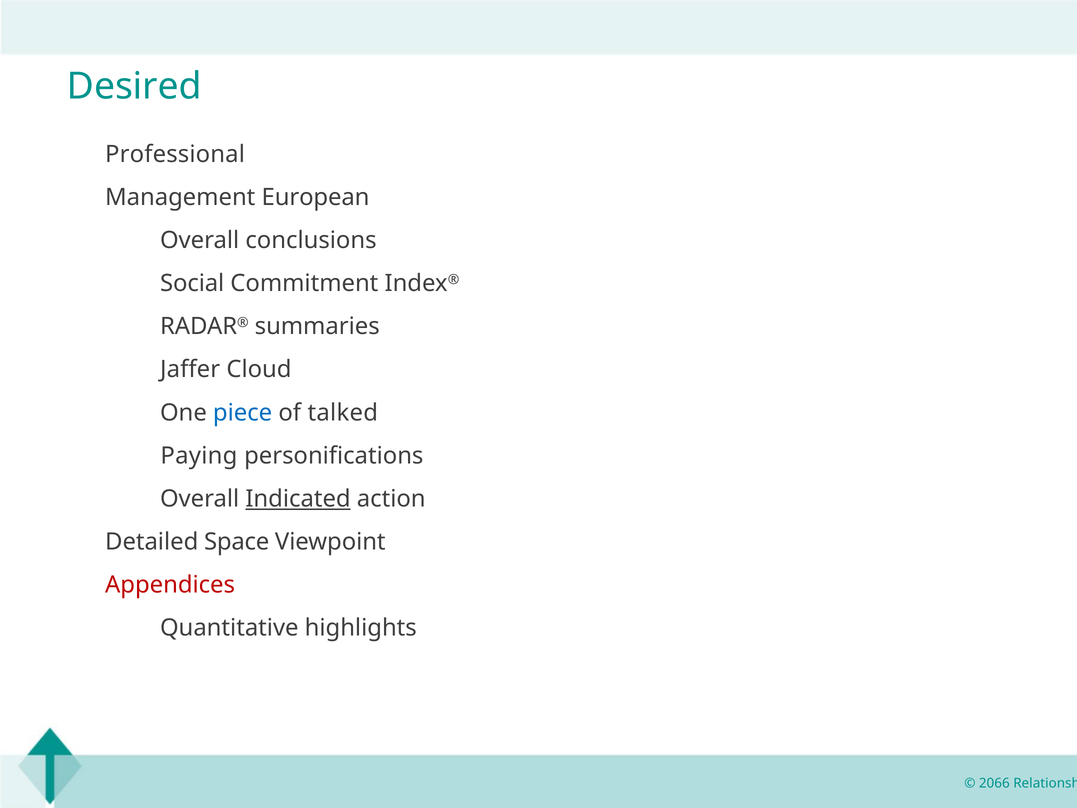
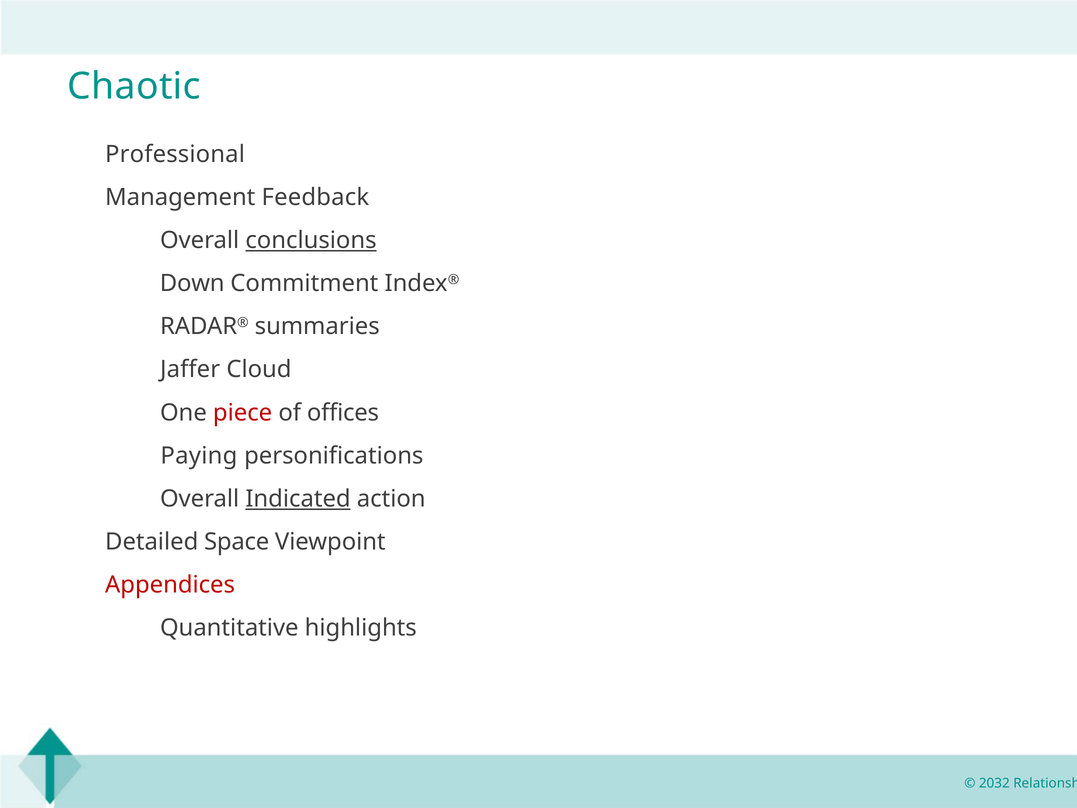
Desired: Desired -> Chaotic
European: European -> Feedback
conclusions underline: none -> present
Social: Social -> Down
piece colour: blue -> red
talked: talked -> offices
2066: 2066 -> 2032
